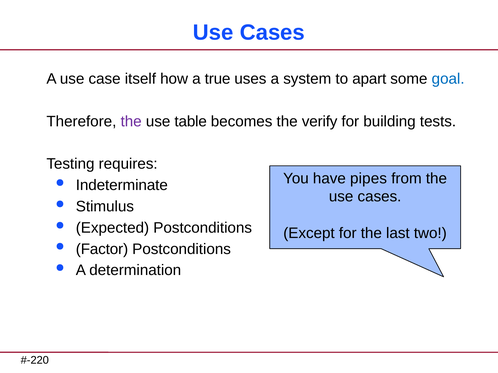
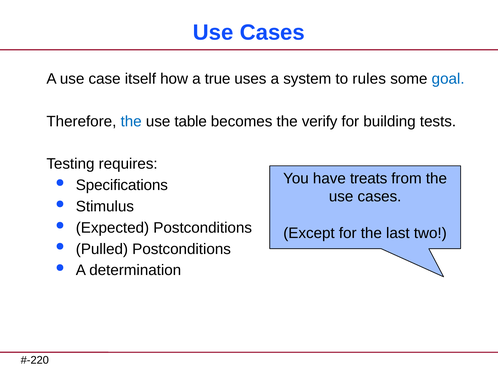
apart: apart -> rules
the at (131, 122) colour: purple -> blue
pipes: pipes -> treats
Indeterminate: Indeterminate -> Specifications
Factor: Factor -> Pulled
